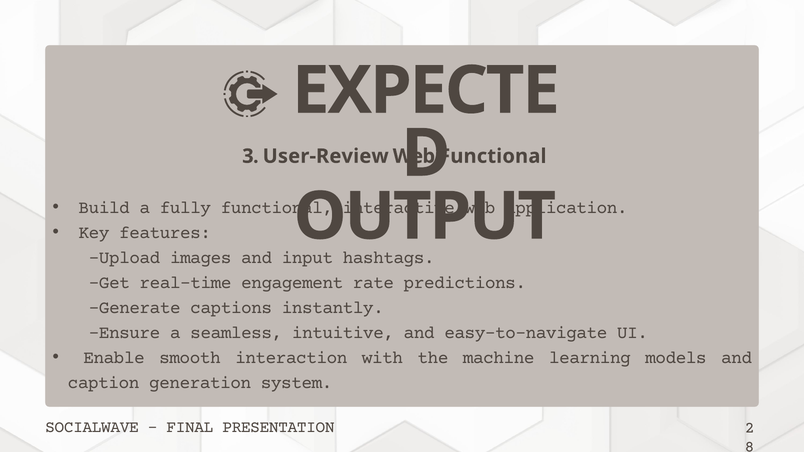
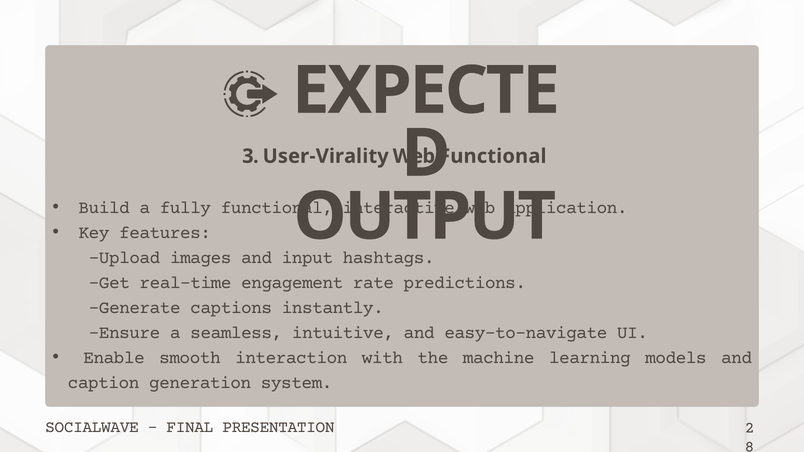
User-Review: User-Review -> User-Virality
